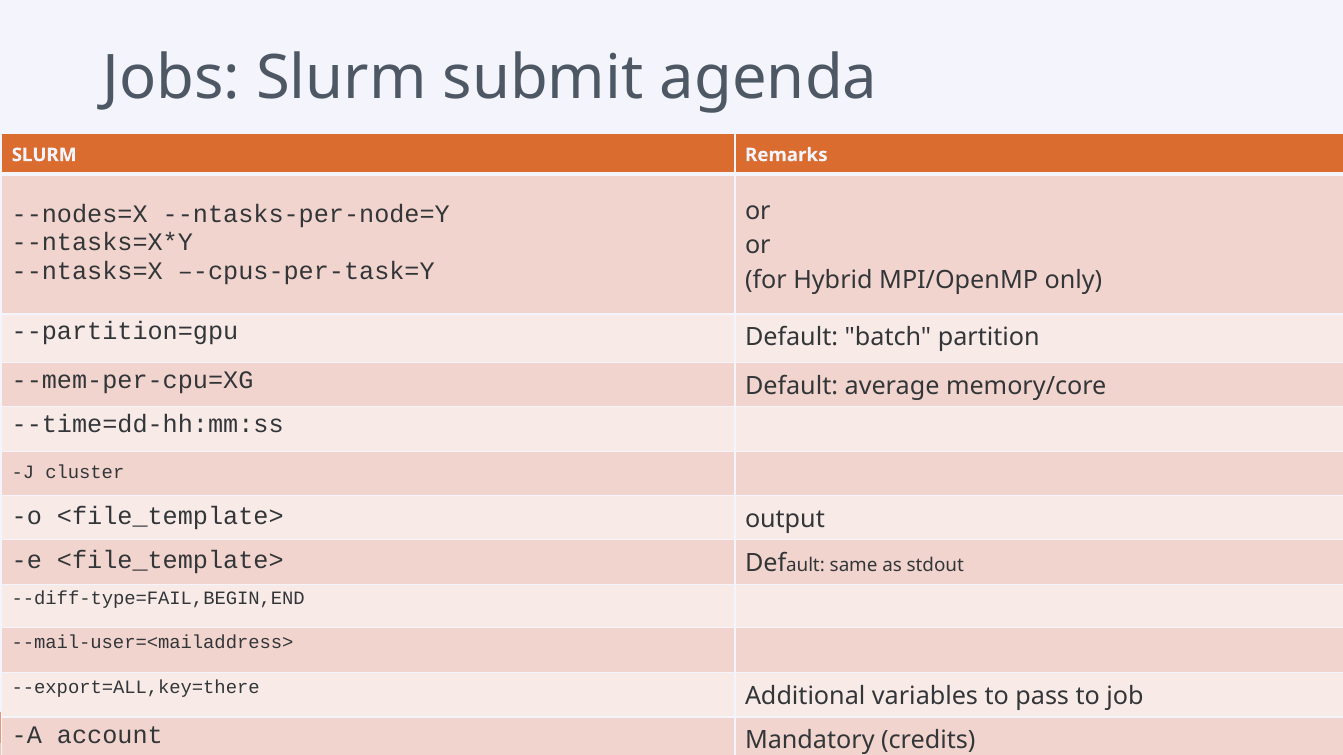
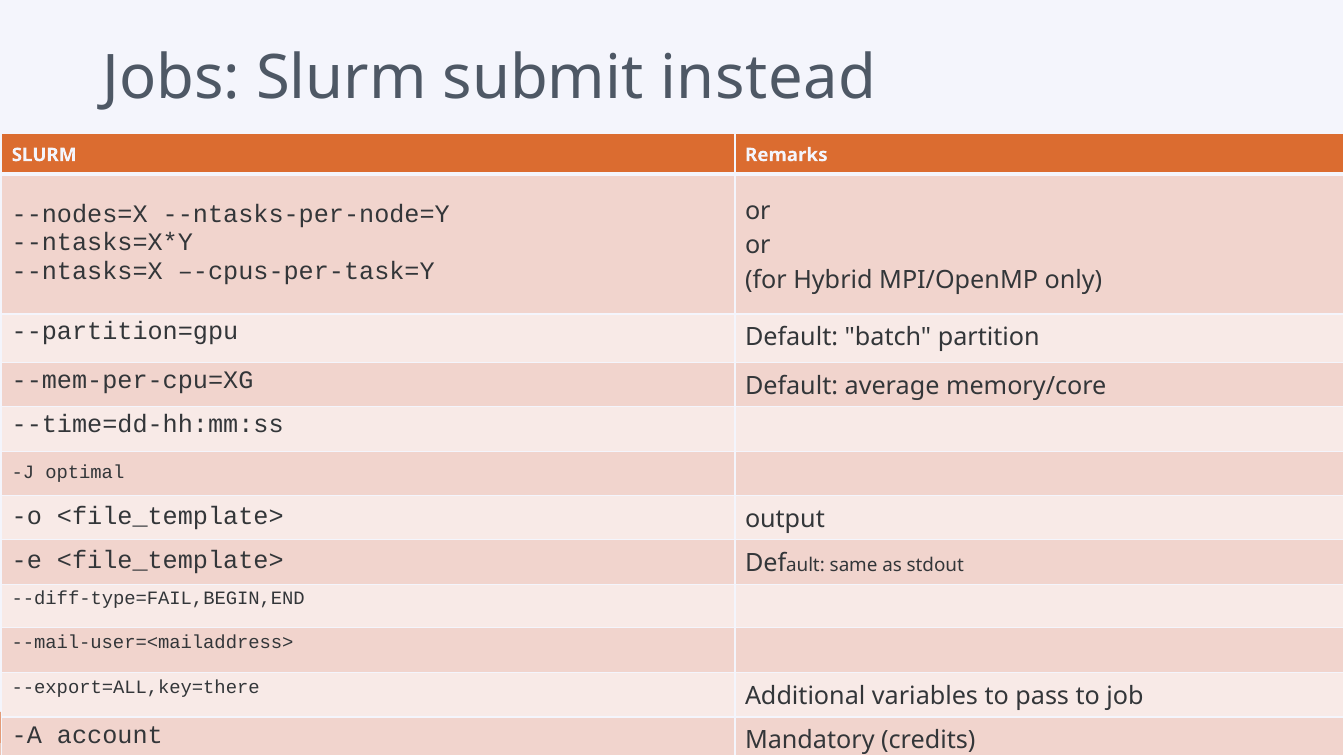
agenda: agenda -> instead
cluster: cluster -> optimal
